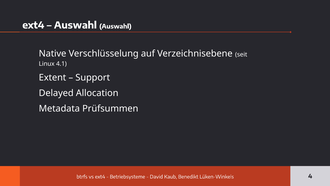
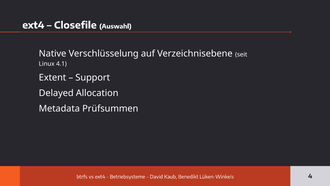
Auswahl at (75, 25): Auswahl -> Closefile
